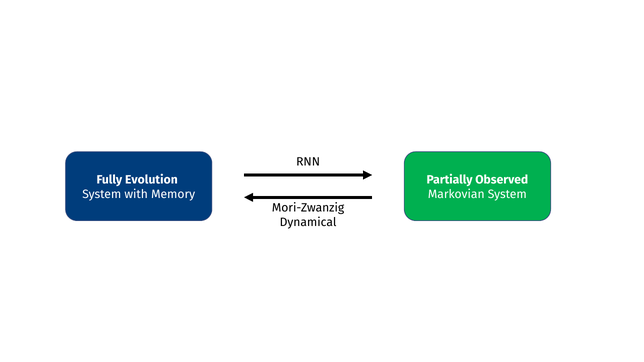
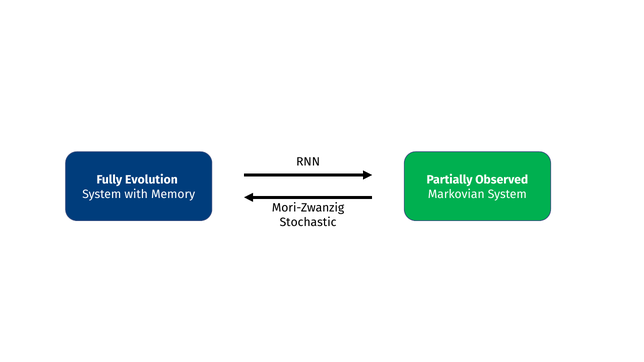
Dynamical: Dynamical -> Stochastic
